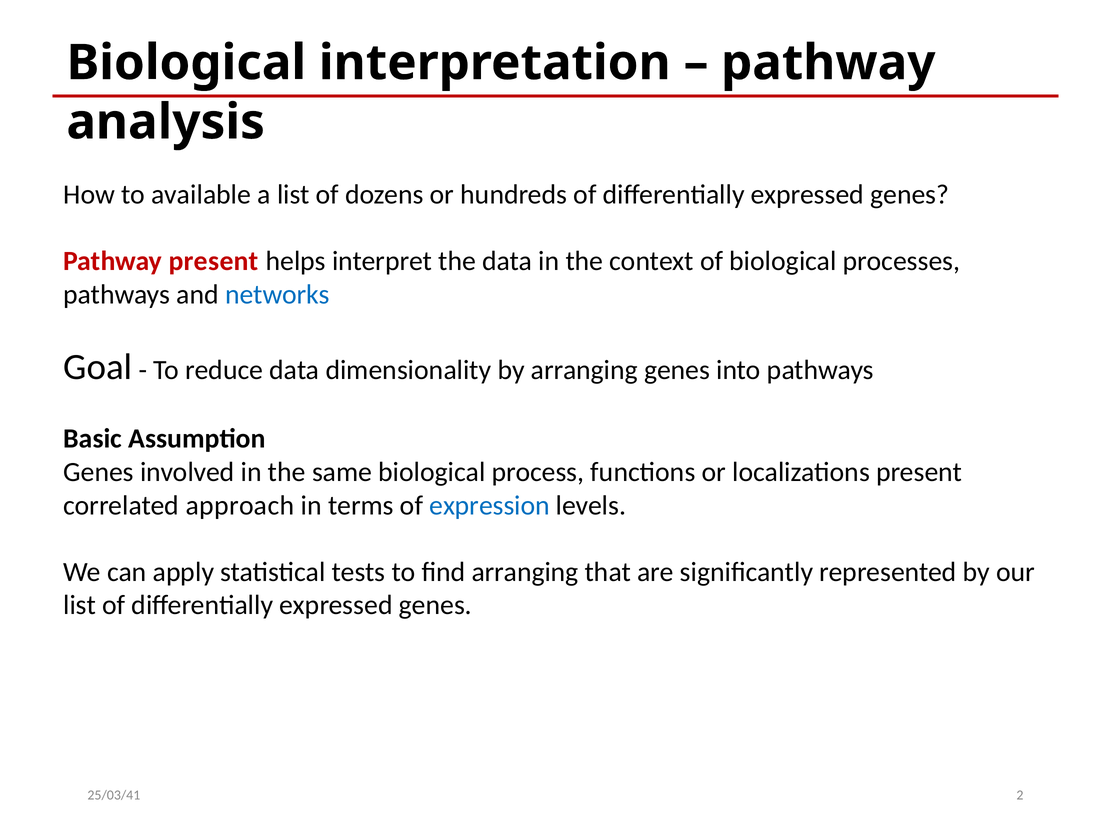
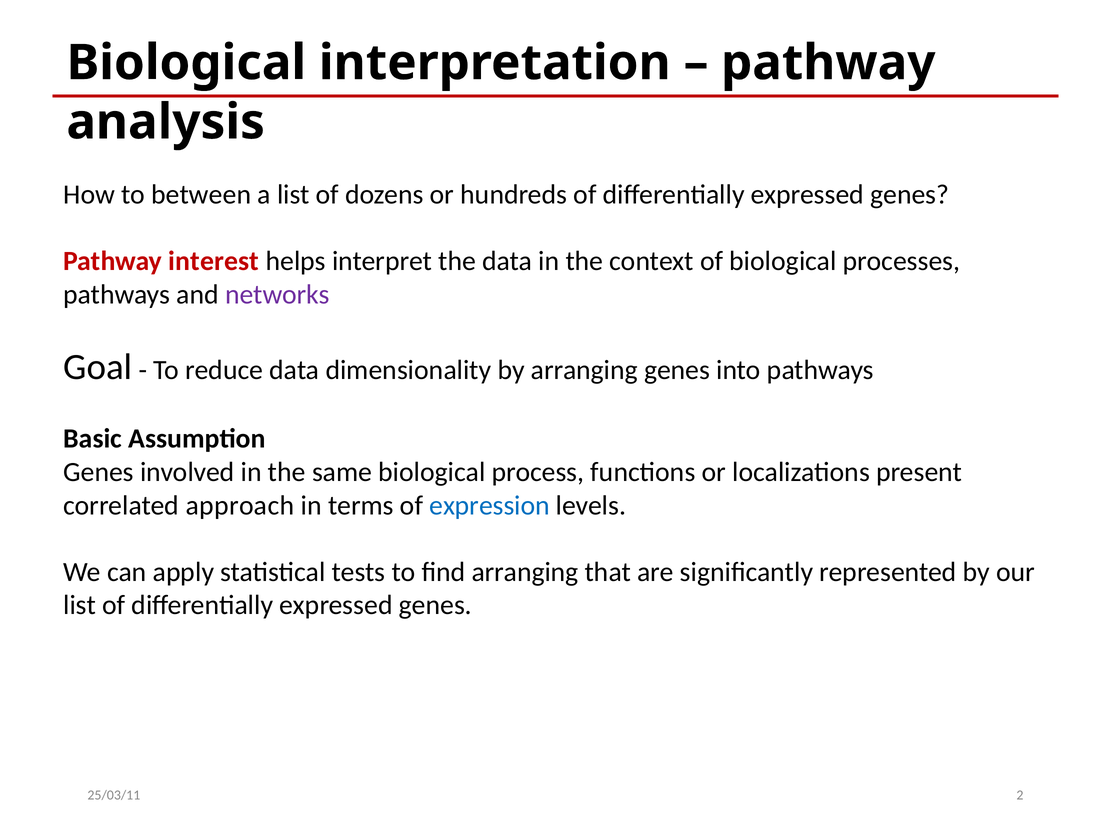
available: available -> between
Pathway present: present -> interest
networks colour: blue -> purple
25/03/41: 25/03/41 -> 25/03/11
